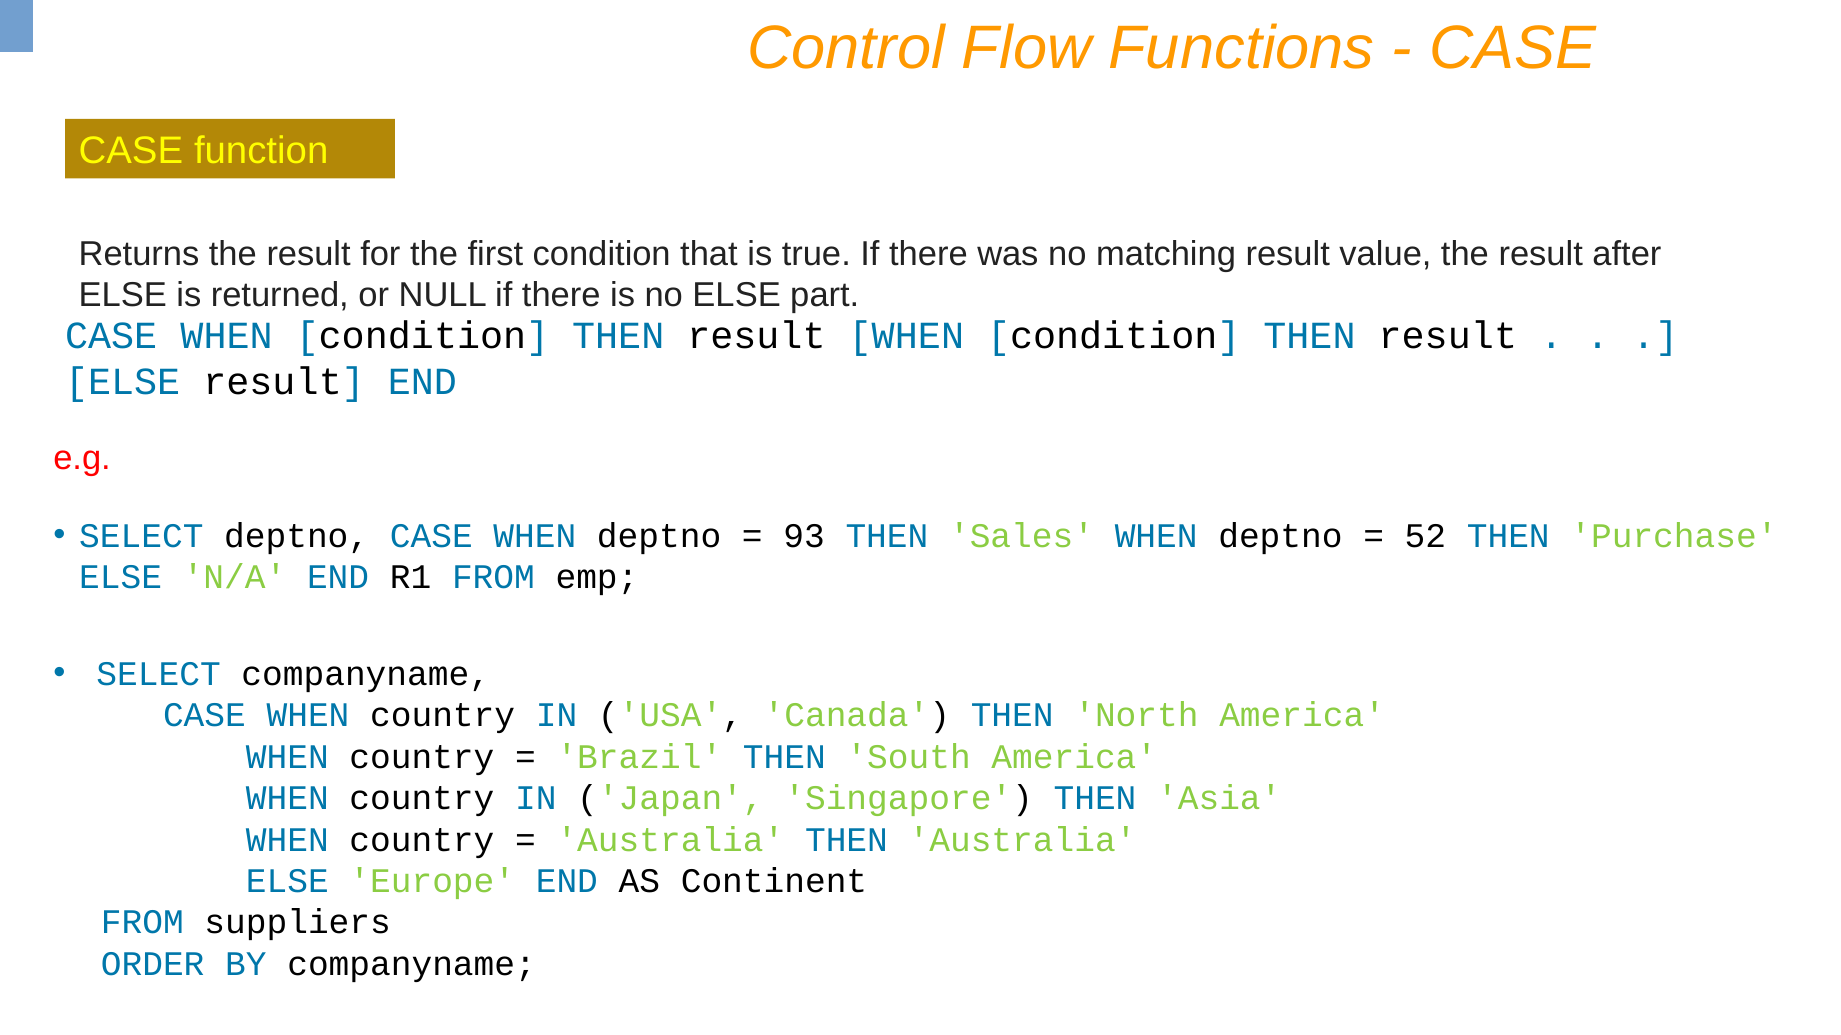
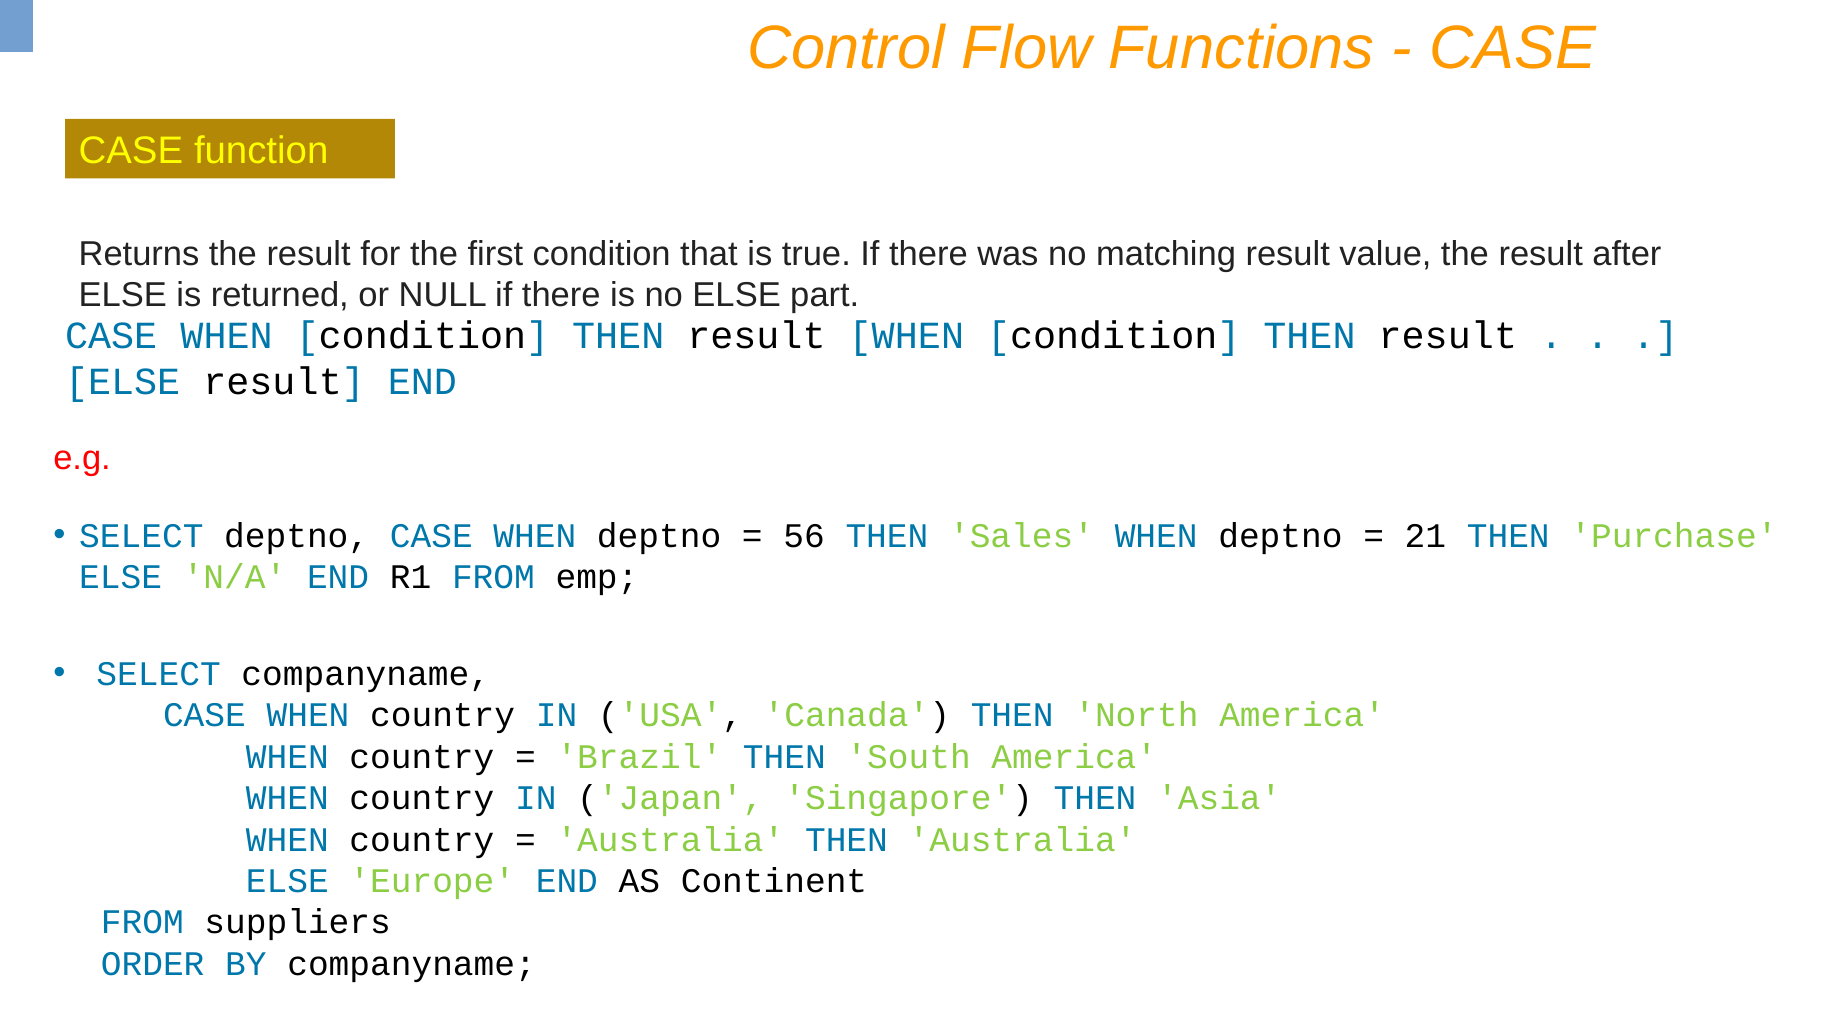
93: 93 -> 56
52: 52 -> 21
